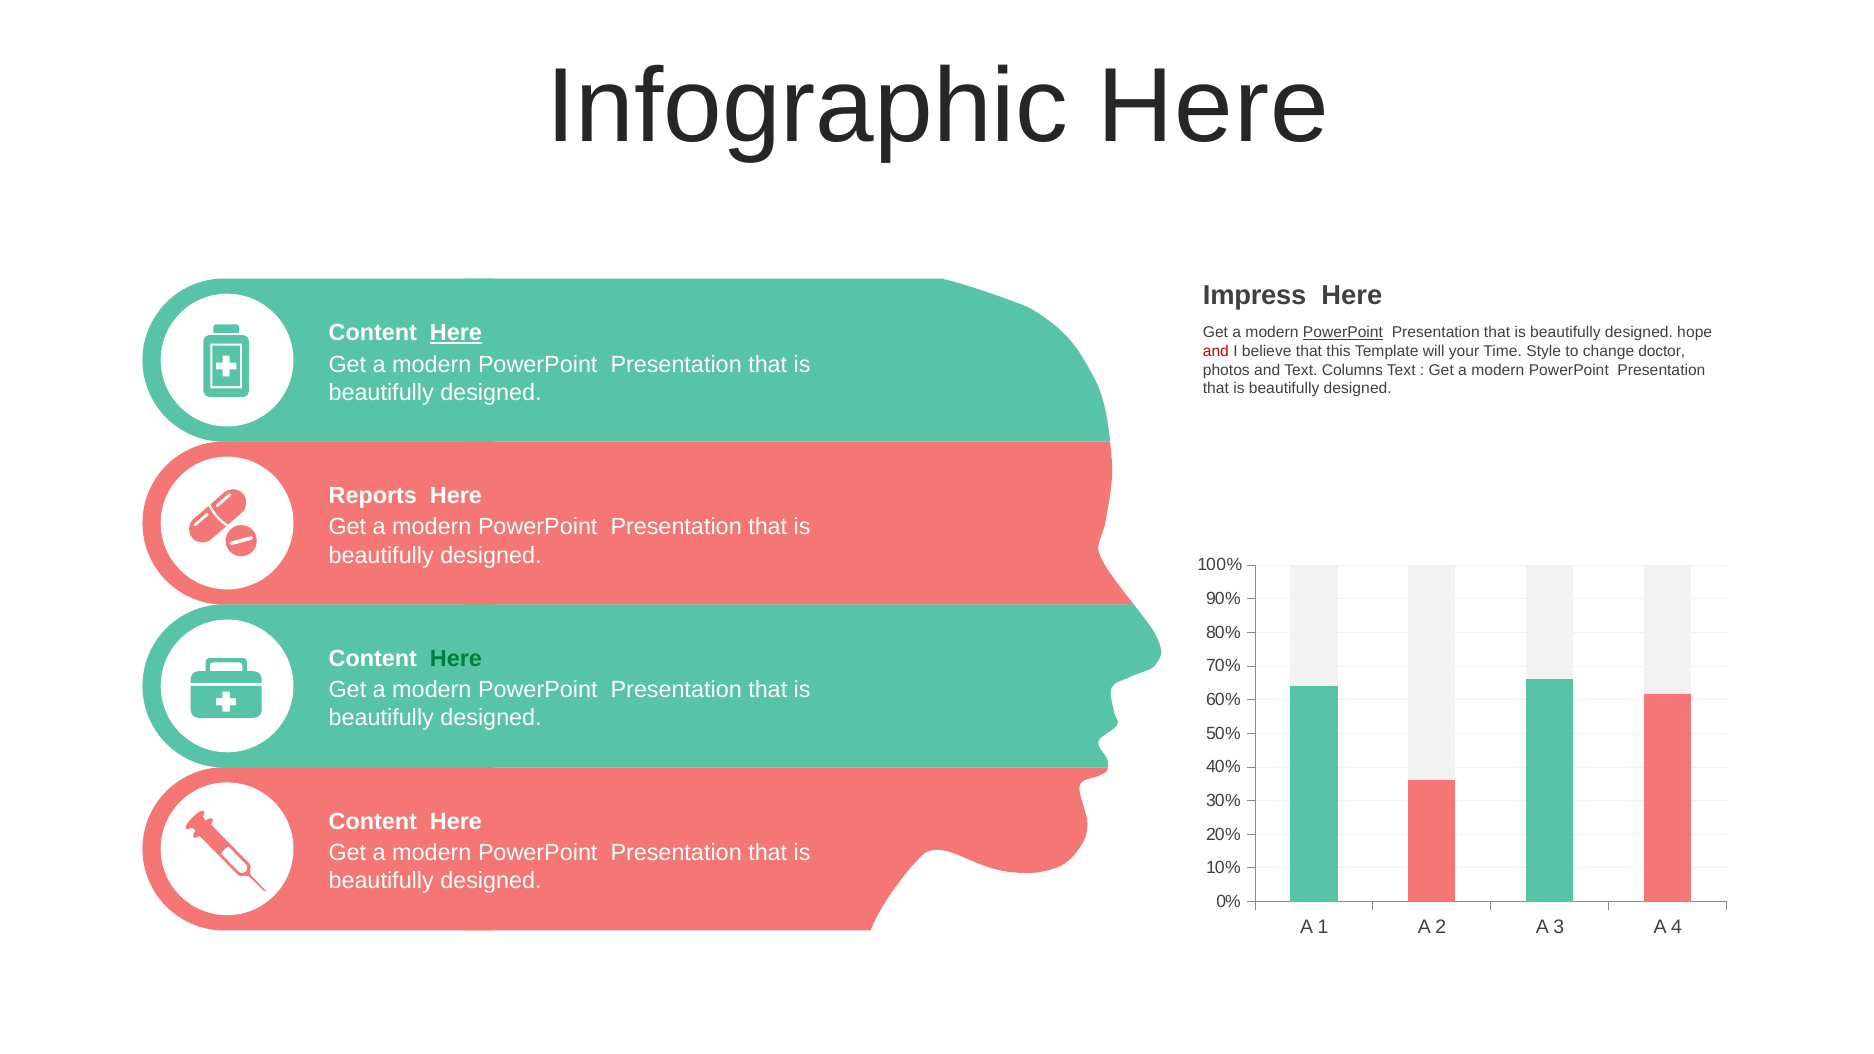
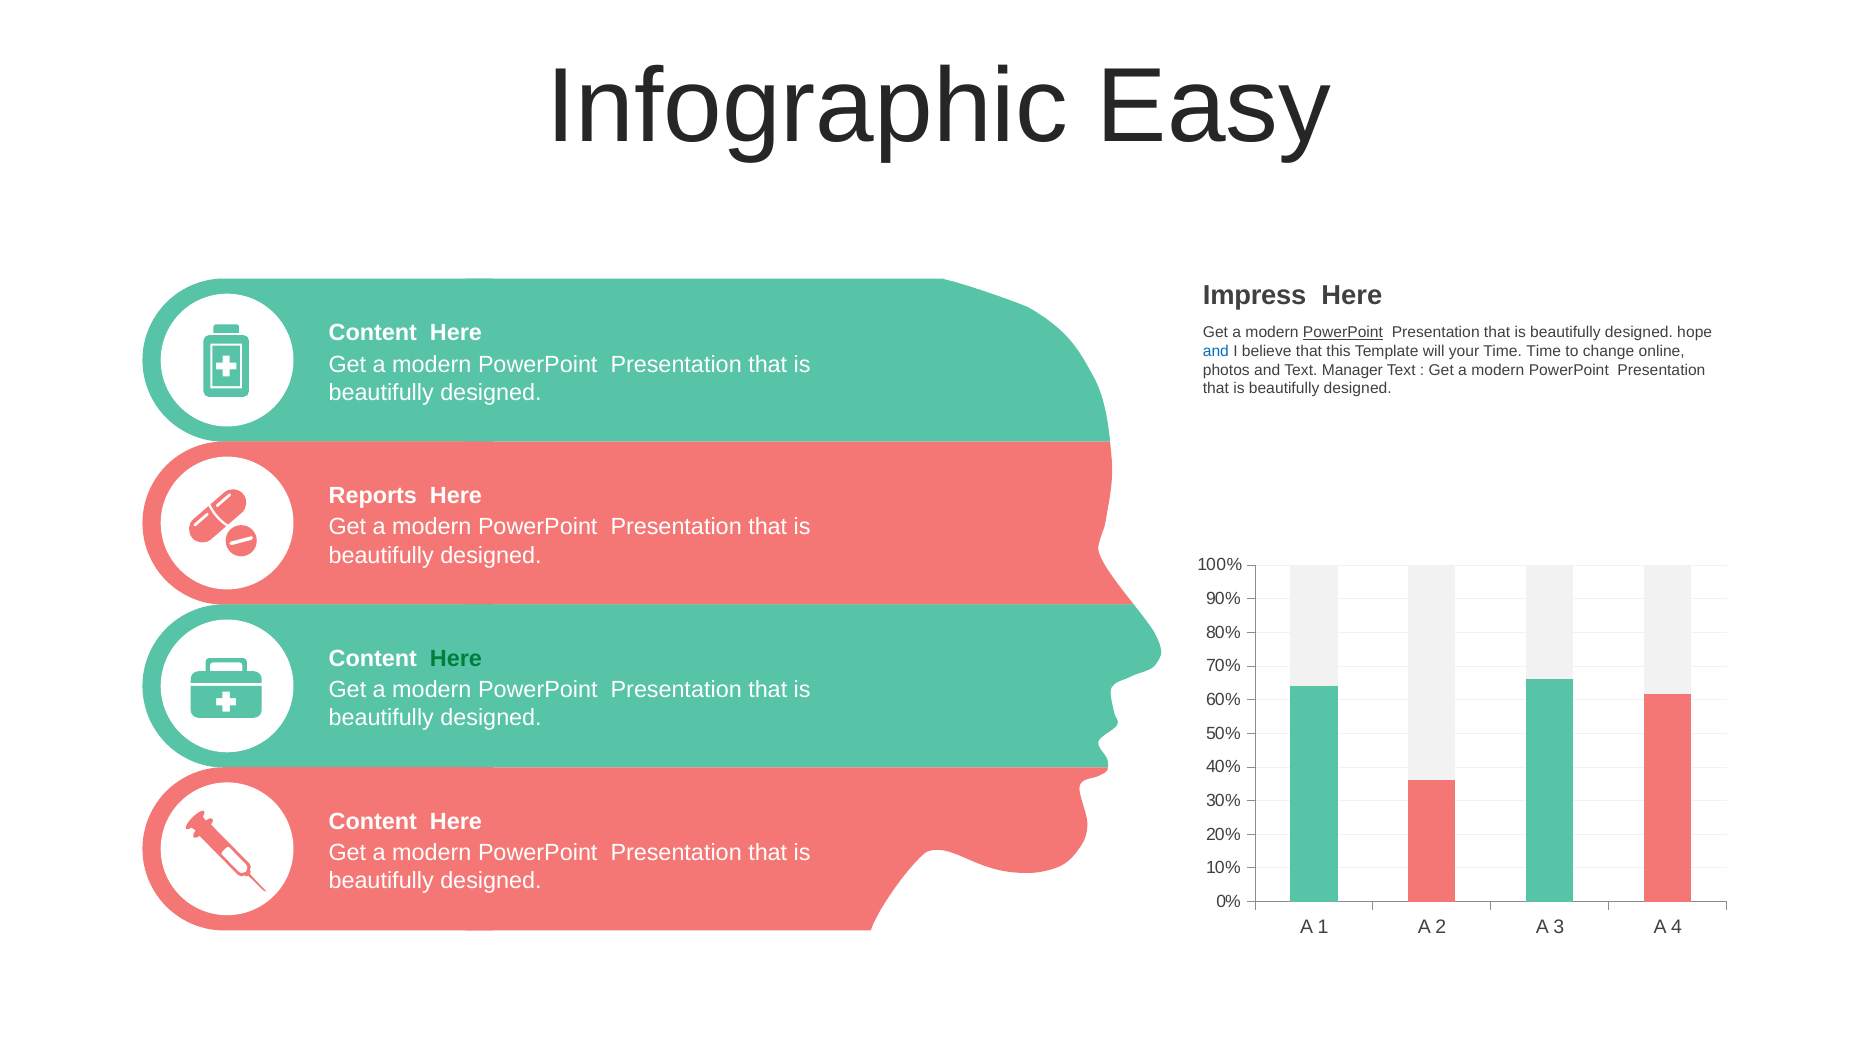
Infographic Here: Here -> Easy
Here at (456, 333) underline: present -> none
and at (1216, 351) colour: red -> blue
Time Style: Style -> Time
doctor: doctor -> online
Columns: Columns -> Manager
